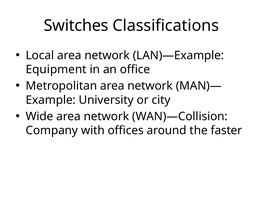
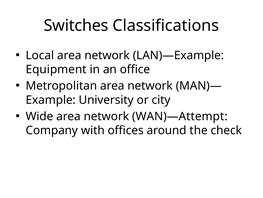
WAN)—Collision: WAN)—Collision -> WAN)—Attempt
faster: faster -> check
